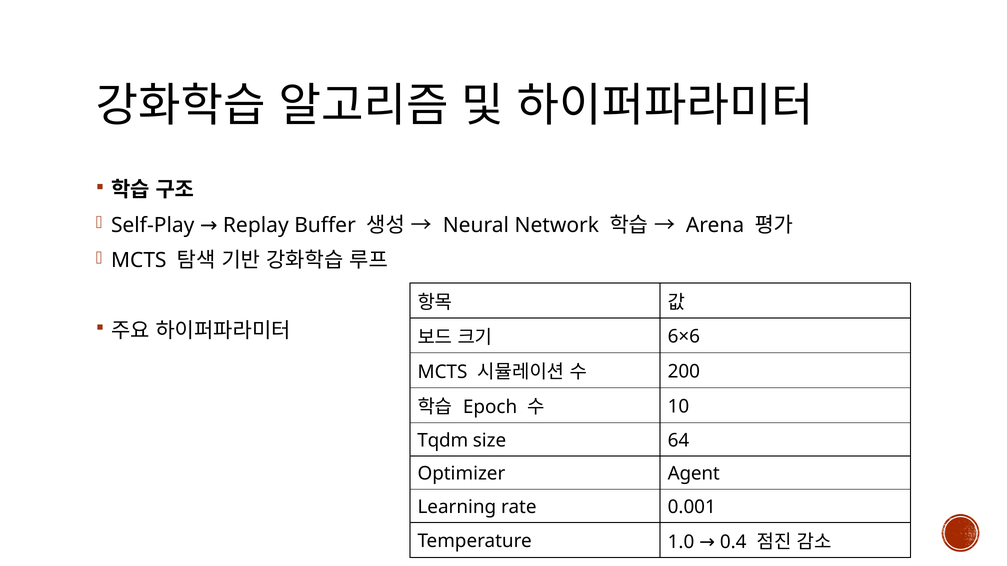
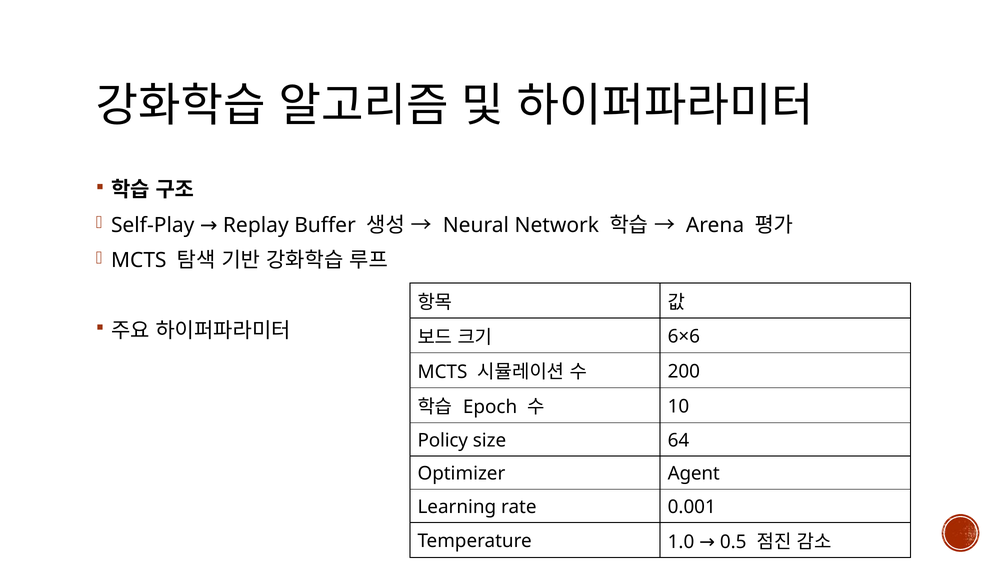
Tqdm: Tqdm -> Policy
0.4: 0.4 -> 0.5
